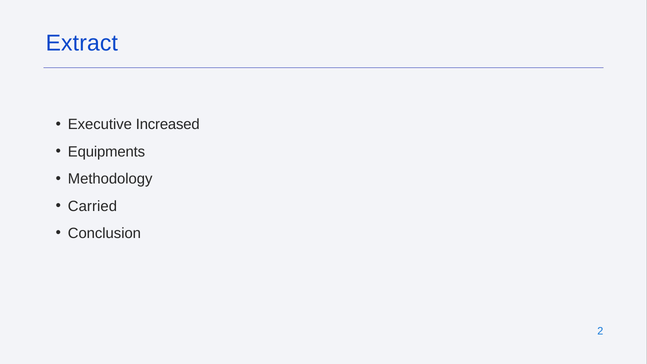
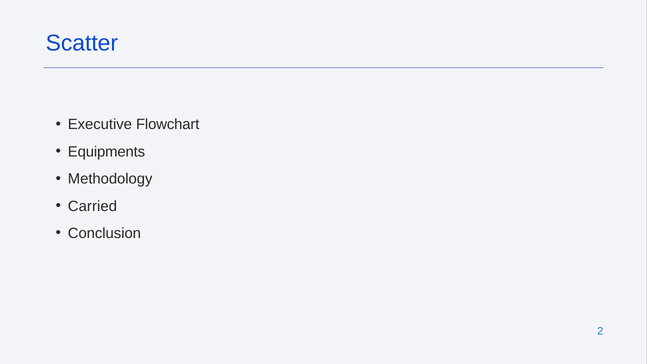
Extract: Extract -> Scatter
Increased: Increased -> Flowchart
